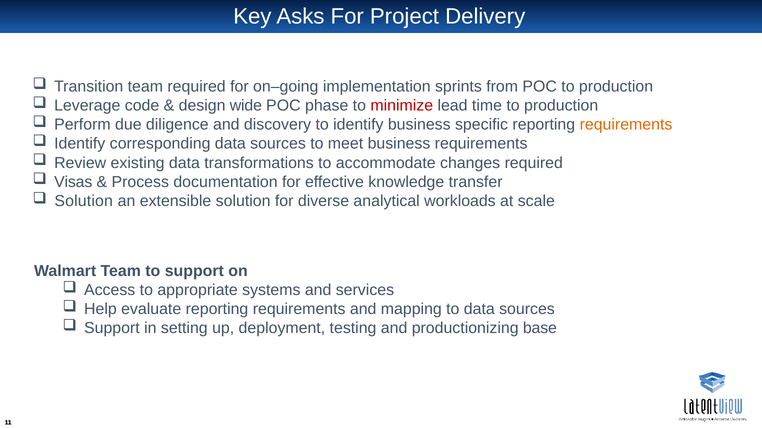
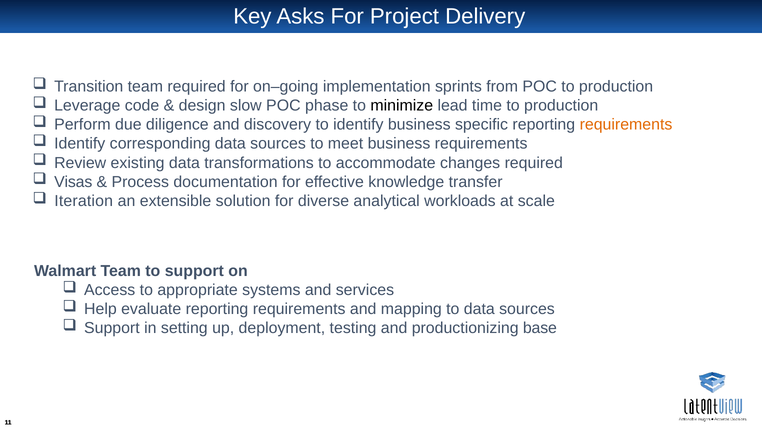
wide: wide -> slow
minimize colour: red -> black
Solution at (84, 201): Solution -> Iteration
